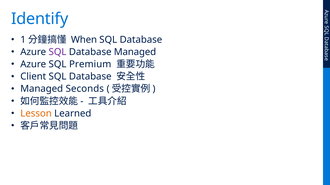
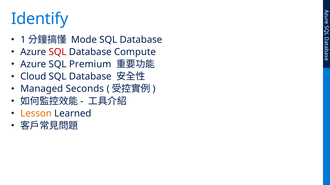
When: When -> Mode
SQL at (58, 52) colour: purple -> red
Database Managed: Managed -> Compute
Client: Client -> Cloud
